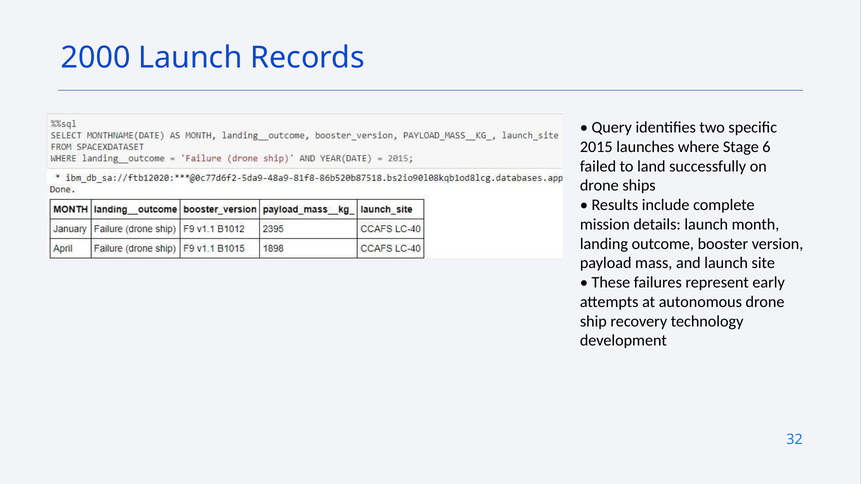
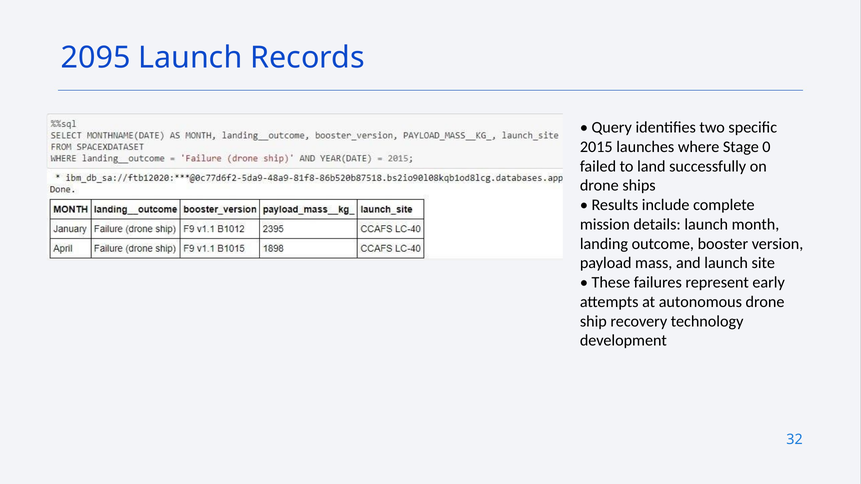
2000: 2000 -> 2095
6: 6 -> 0
